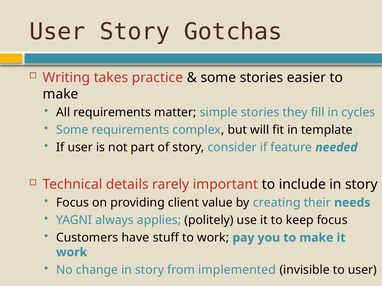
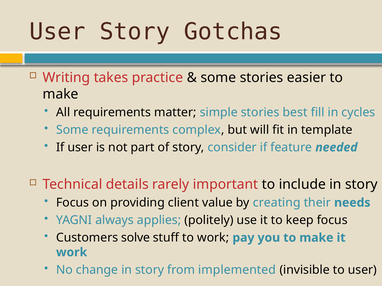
they: they -> best
have: have -> solve
